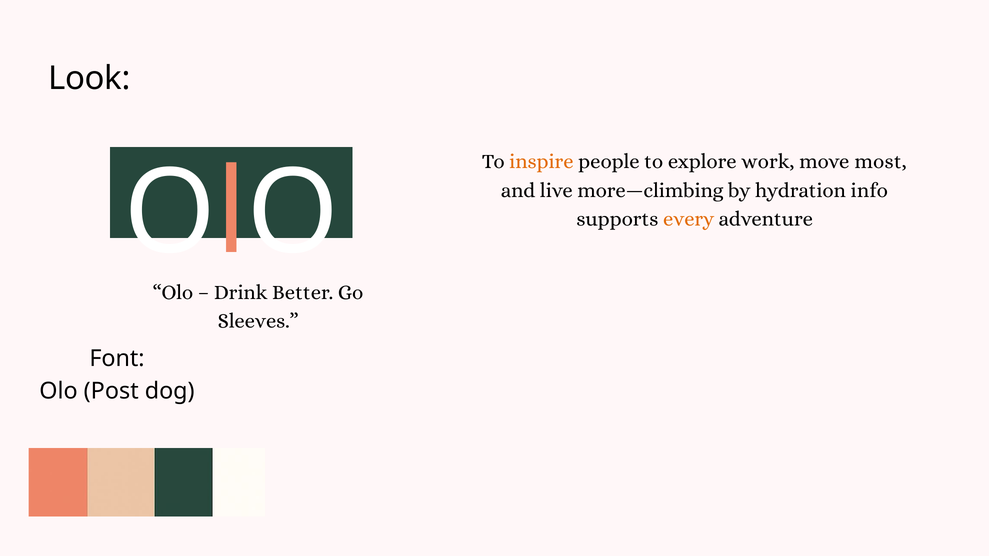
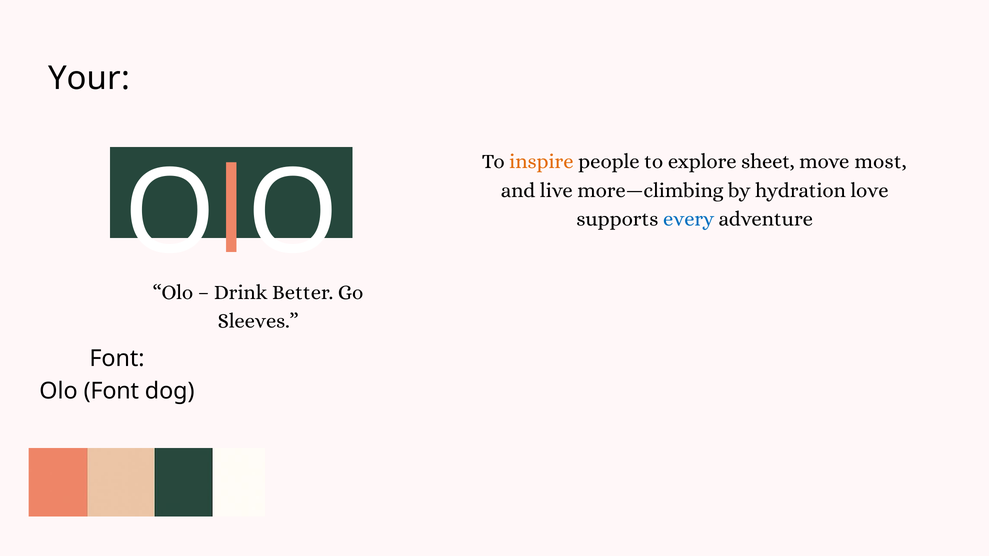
Look: Look -> Your
work: work -> sheet
info: info -> love
every colour: orange -> blue
Olo Post: Post -> Font
